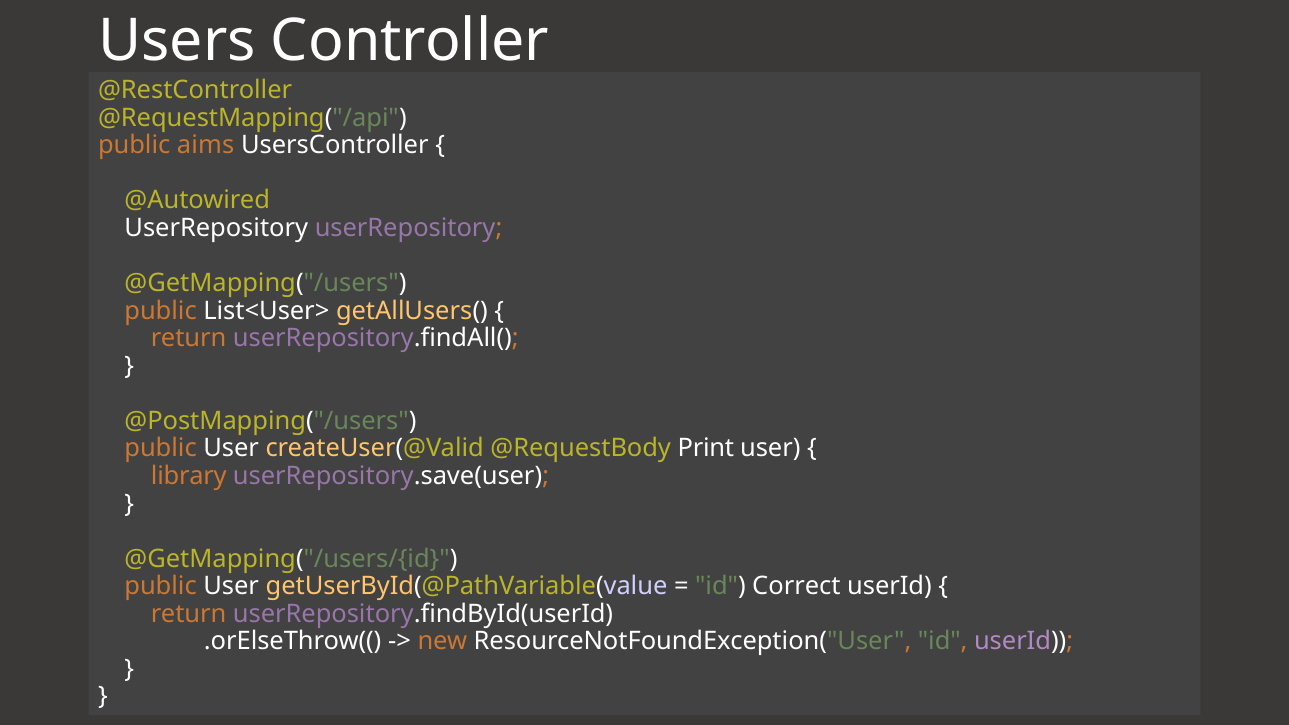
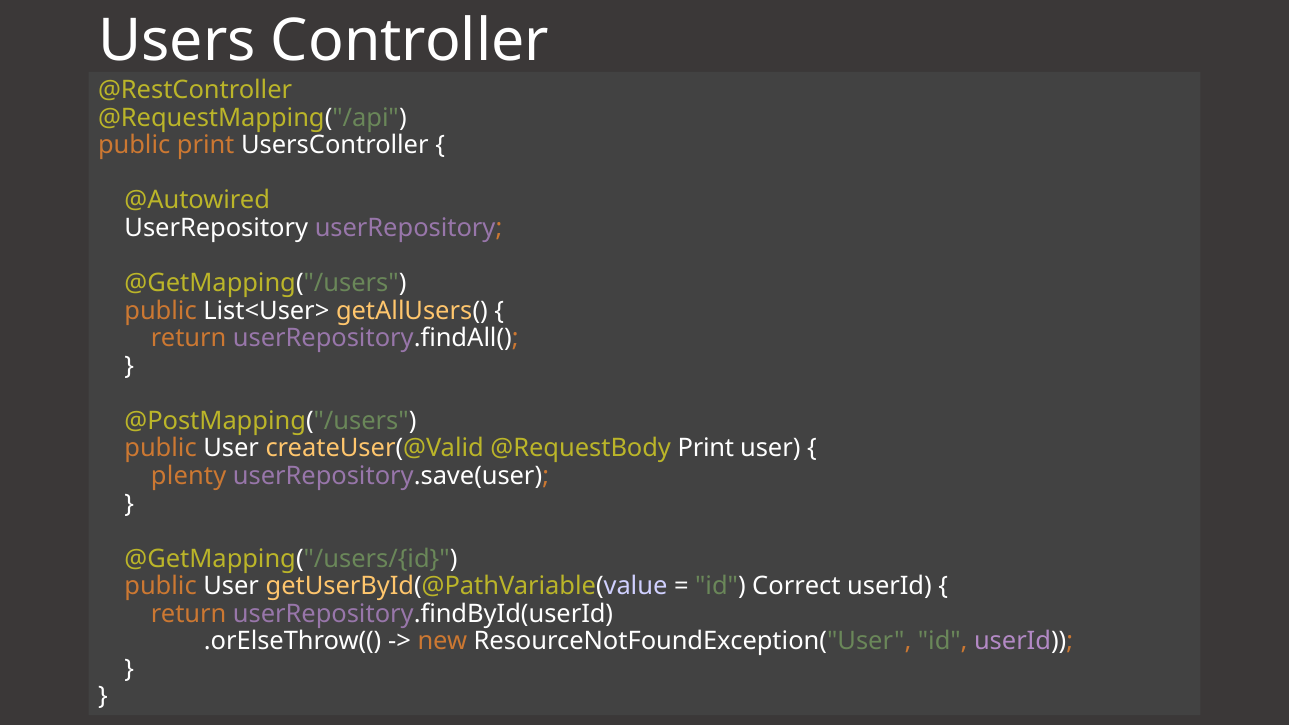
public aims: aims -> print
library: library -> plenty
